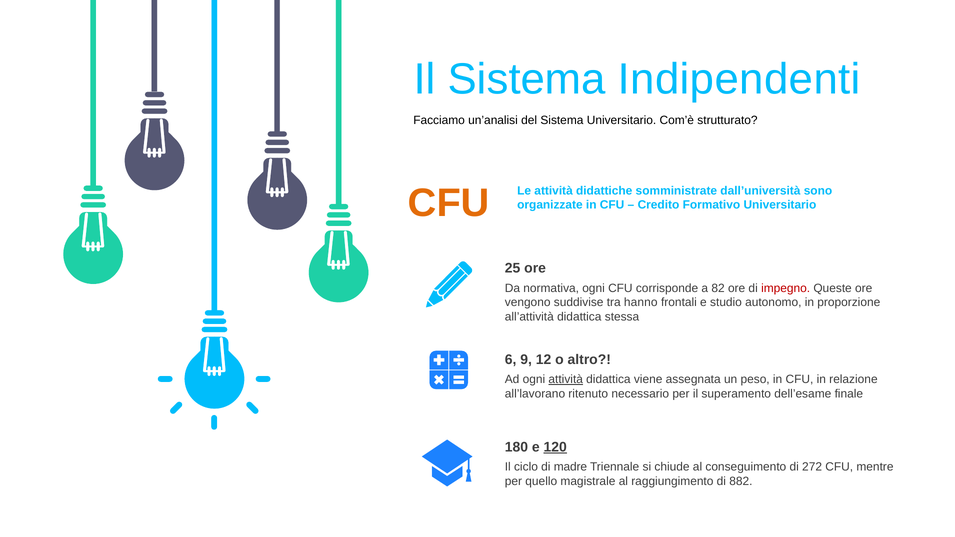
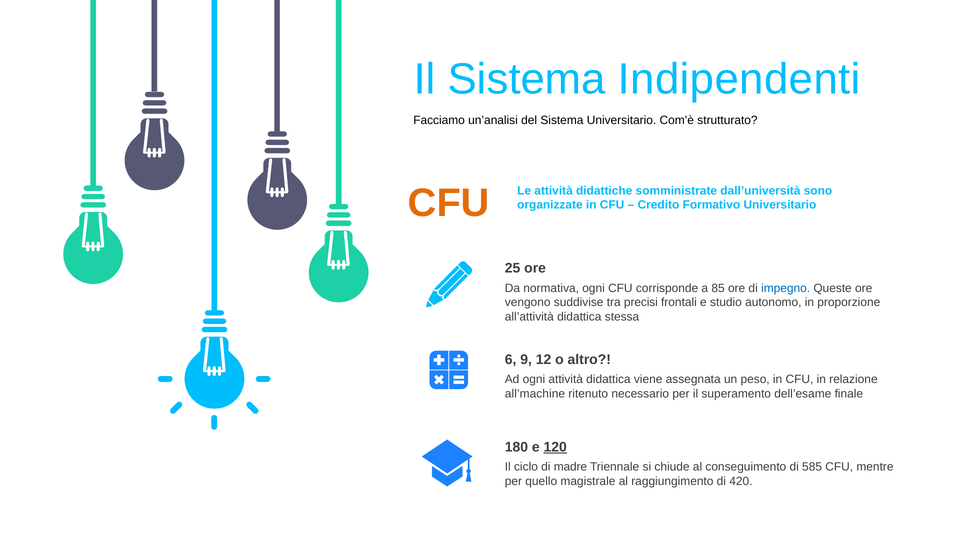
82: 82 -> 85
impegno colour: red -> blue
hanno: hanno -> precisi
attività at (566, 380) underline: present -> none
all’lavorano: all’lavorano -> all’machine
272: 272 -> 585
882: 882 -> 420
